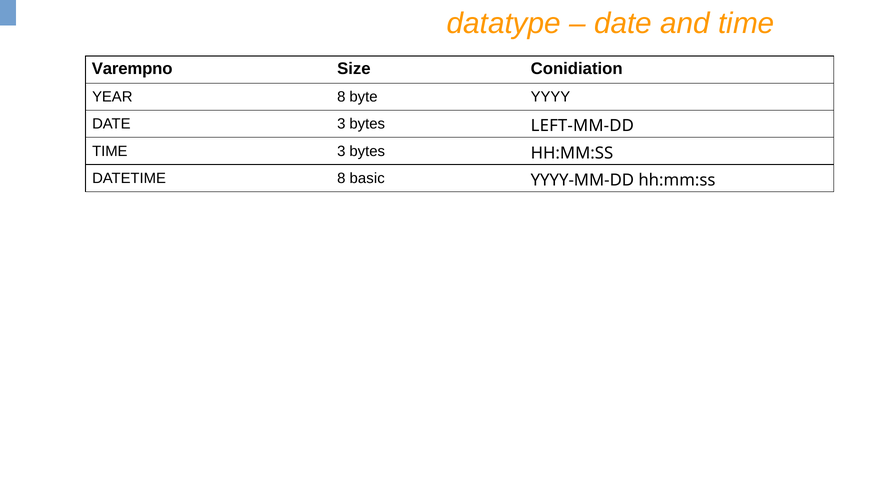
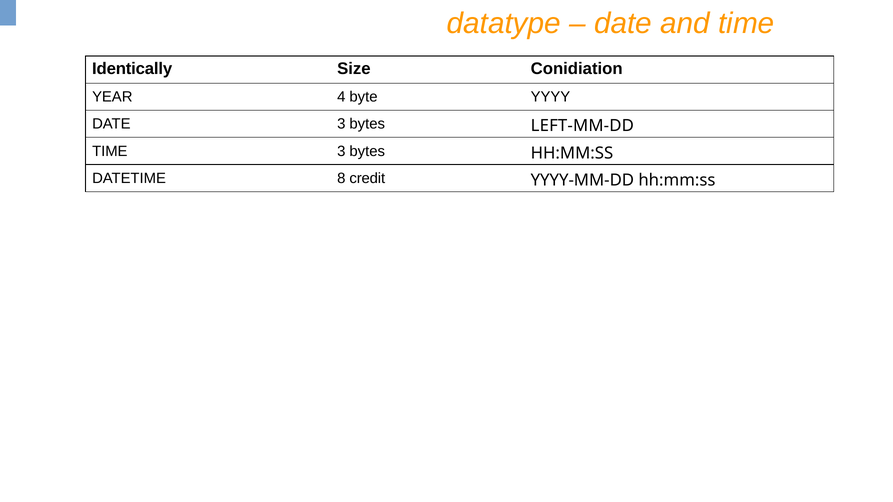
Varempno: Varempno -> Identically
YEAR 8: 8 -> 4
basic: basic -> credit
